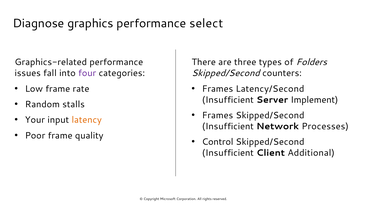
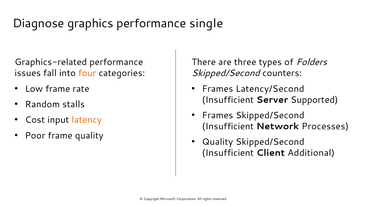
select: select -> single
four colour: purple -> orange
Implement: Implement -> Supported
Your: Your -> Cost
Control at (218, 142): Control -> Quality
